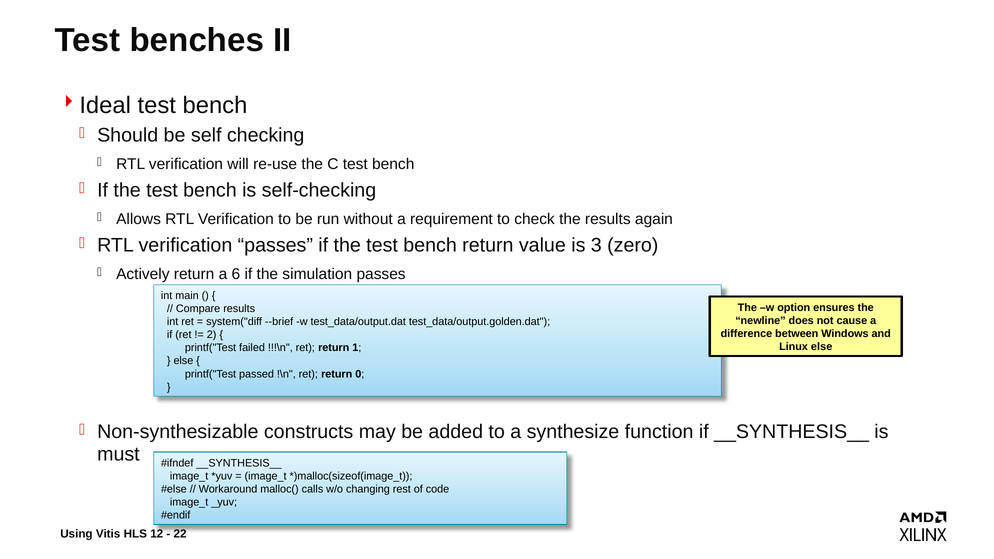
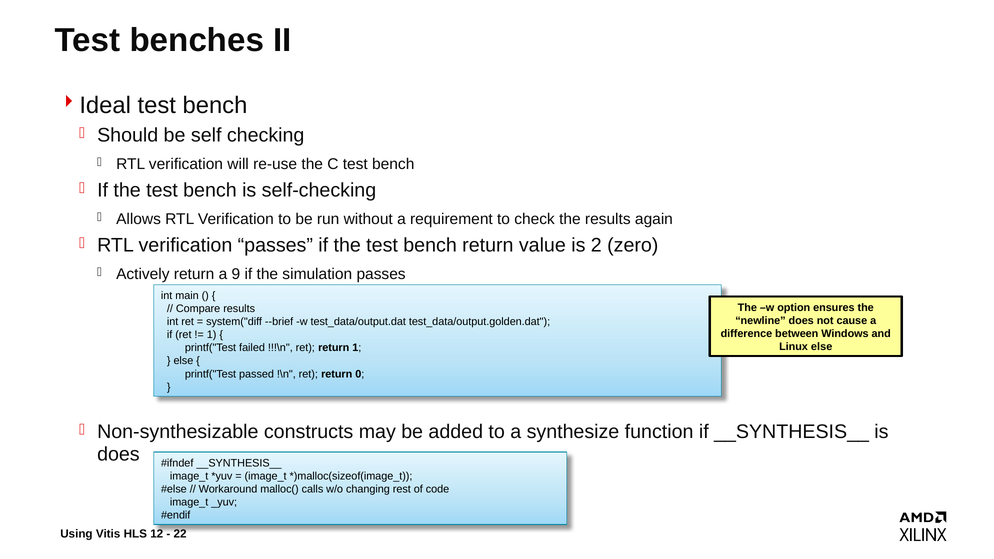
3: 3 -> 2
6: 6 -> 9
2 at (212, 335): 2 -> 1
must at (118, 454): must -> does
